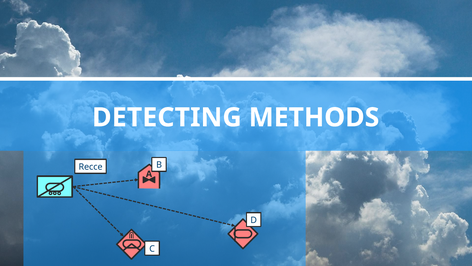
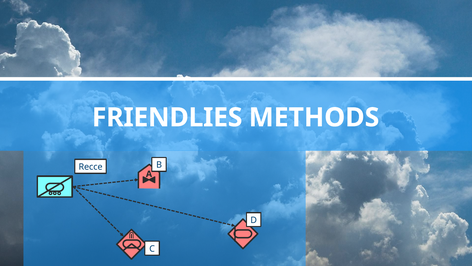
DETECTING: DETECTING -> FRIENDLIES
